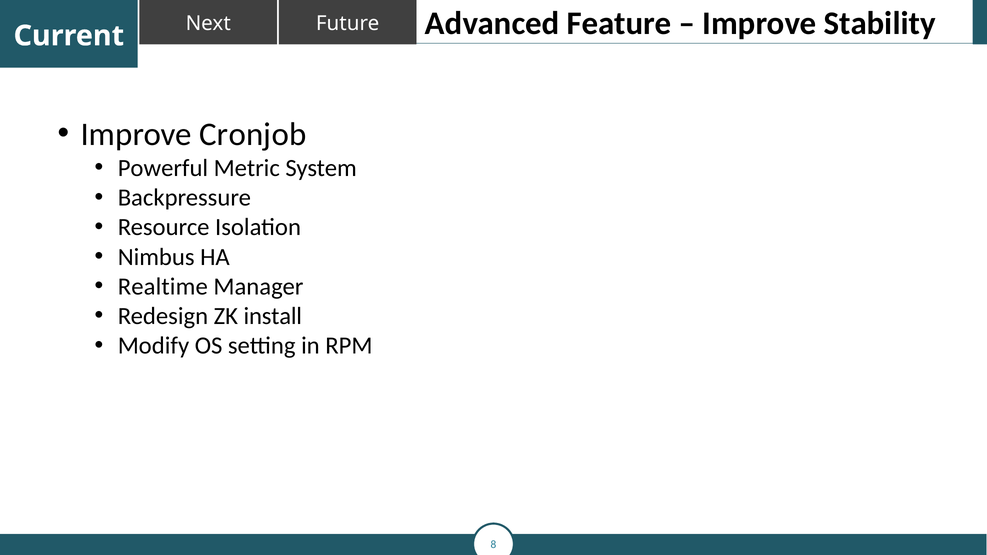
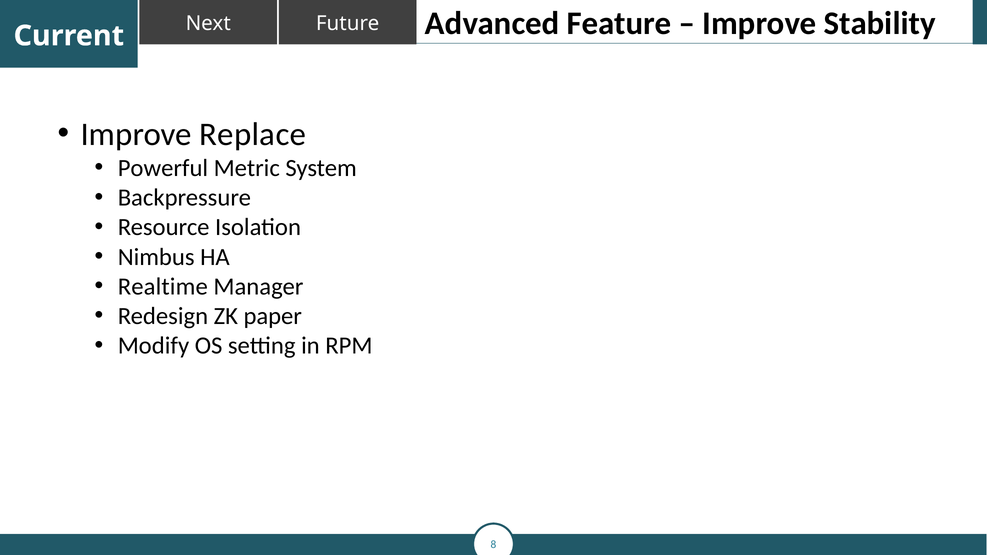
Cronjob: Cronjob -> Replace
install: install -> paper
